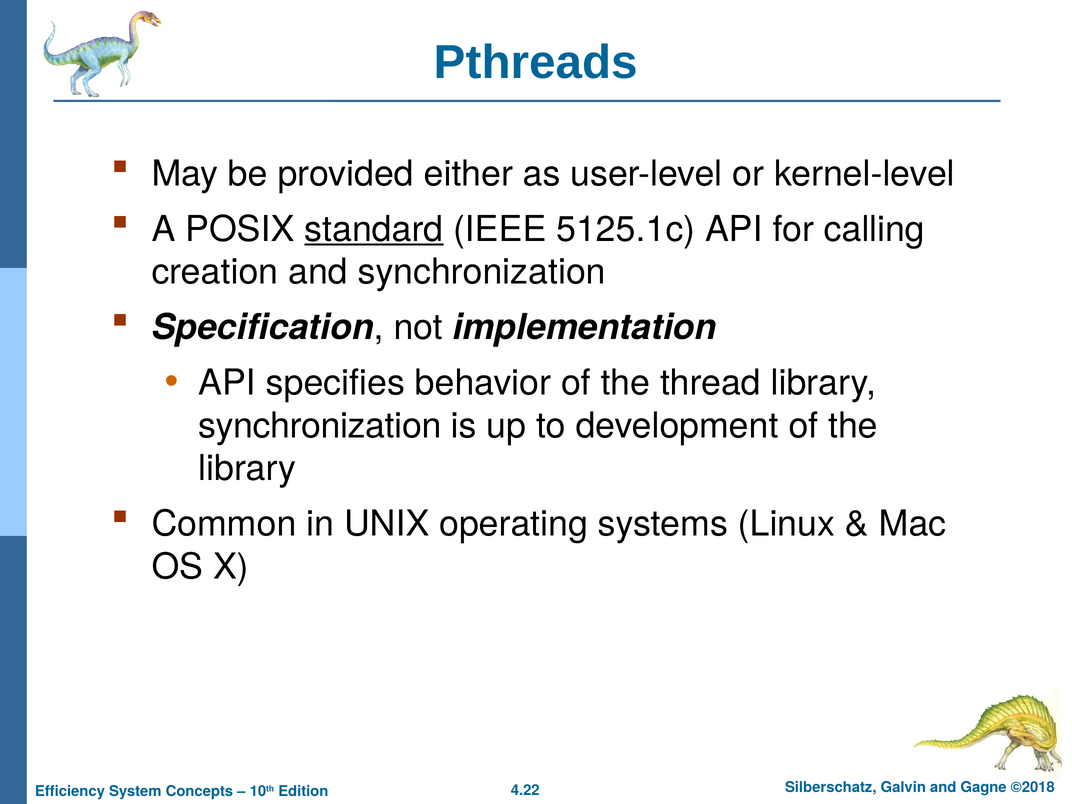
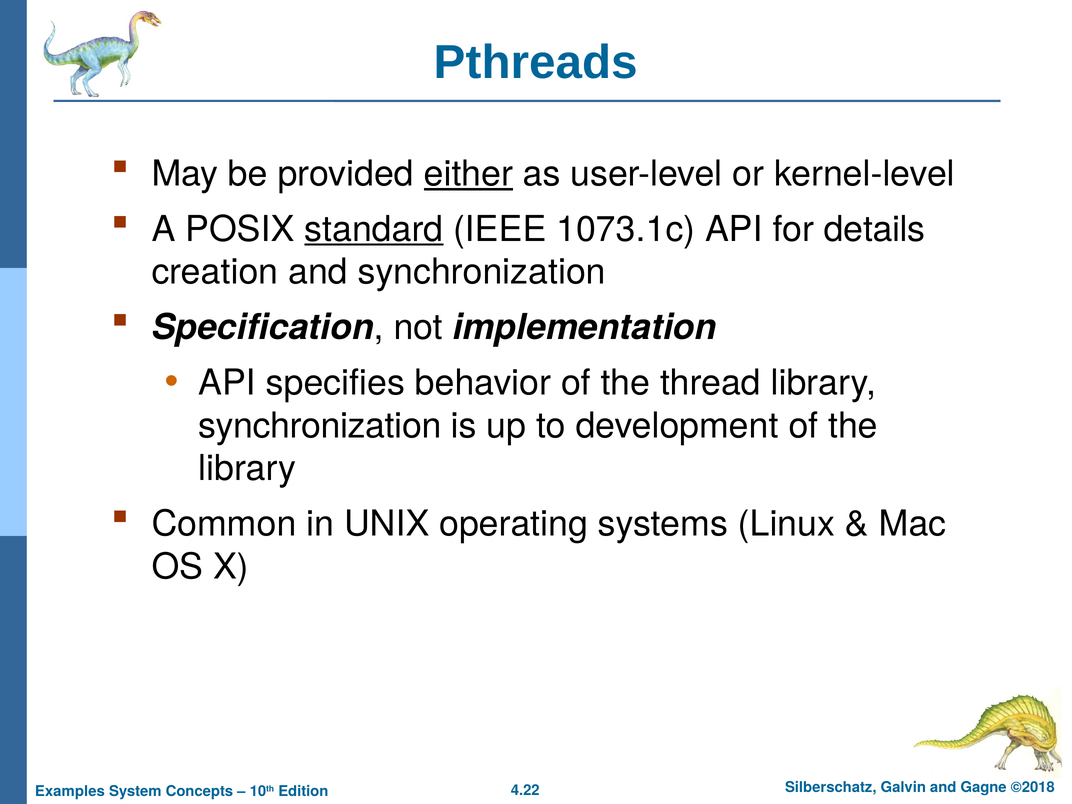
either underline: none -> present
5125.1c: 5125.1c -> 1073.1c
calling: calling -> details
Efficiency: Efficiency -> Examples
